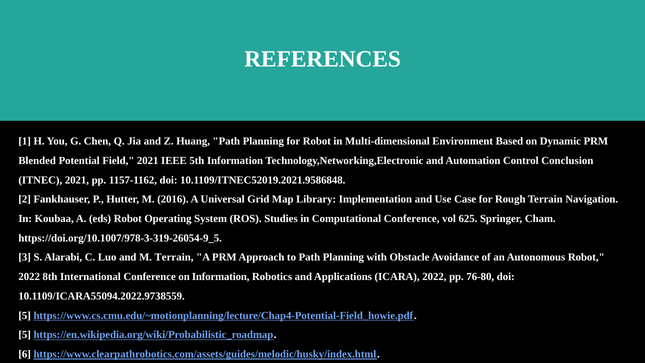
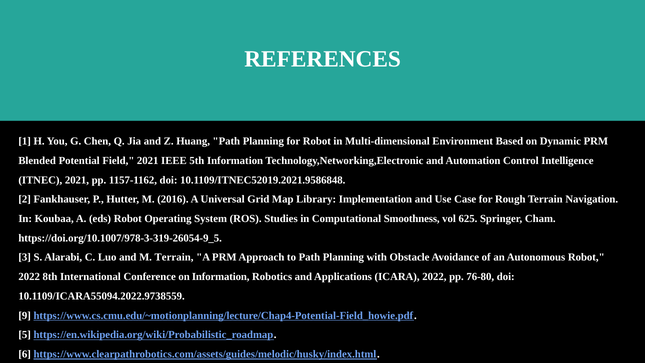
Conclusion: Conclusion -> Intelligence
Computational Conference: Conference -> Smoothness
5 at (25, 315): 5 -> 9
